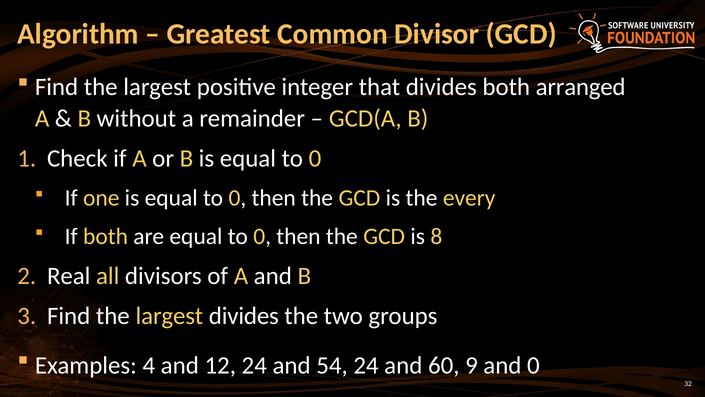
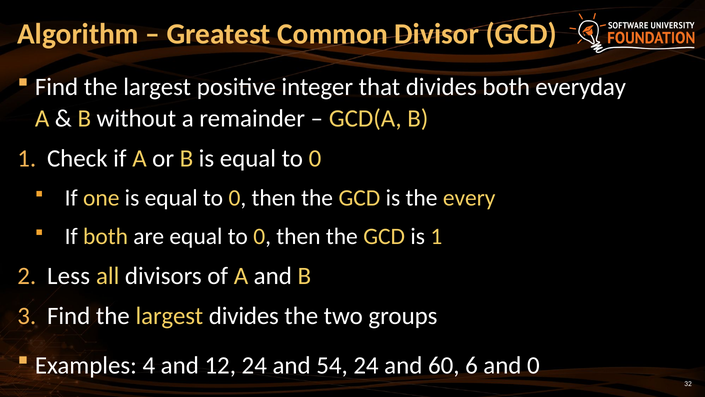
arranged: arranged -> everyday
is 8: 8 -> 1
Real: Real -> Less
9: 9 -> 6
